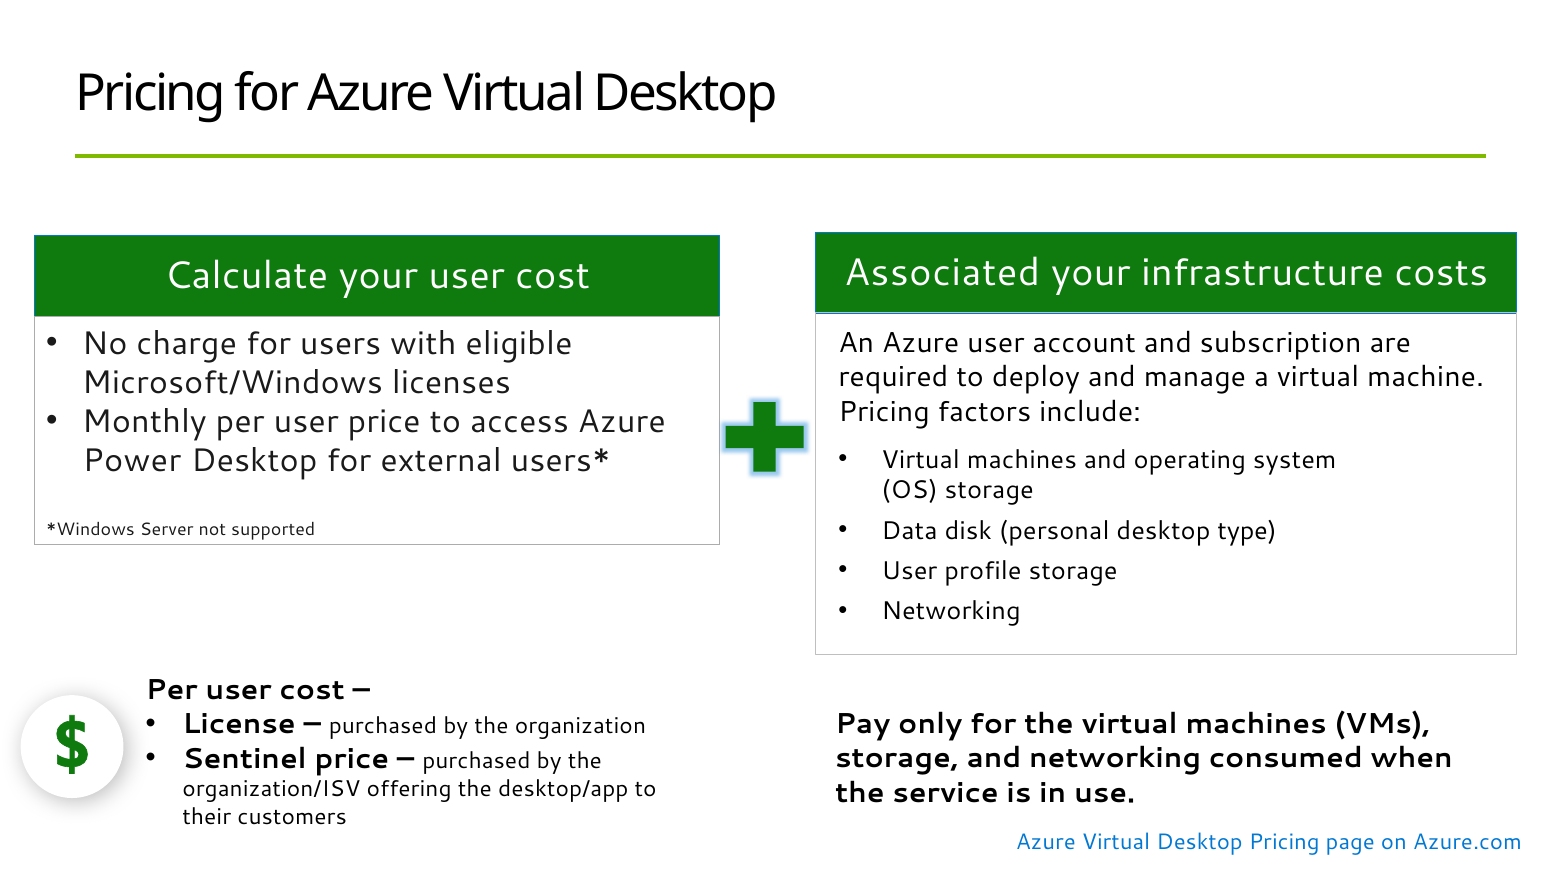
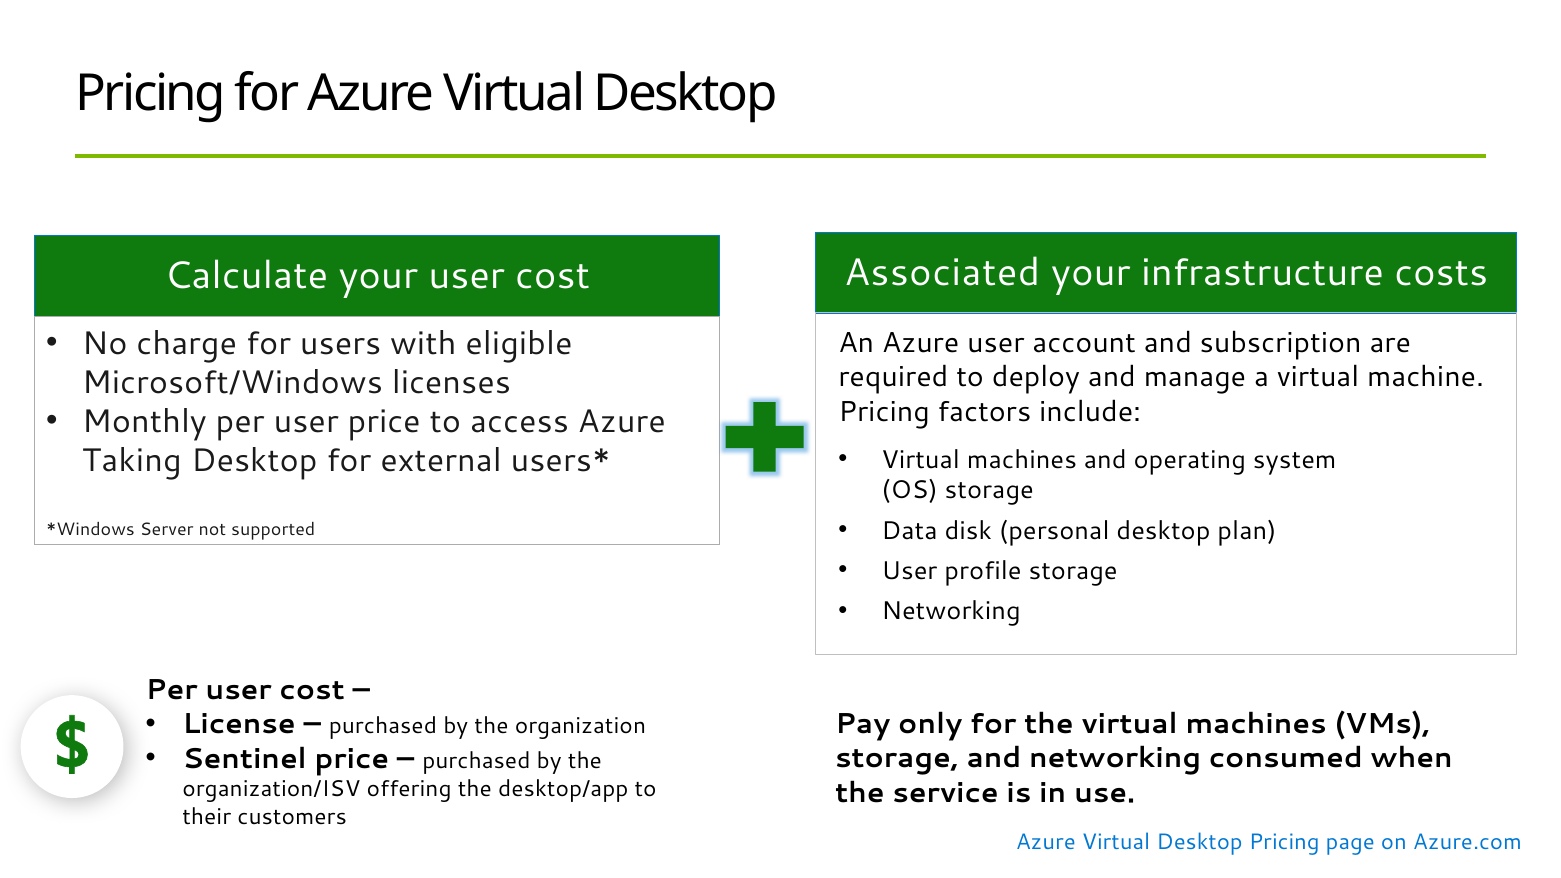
Power: Power -> Taking
type: type -> plan
